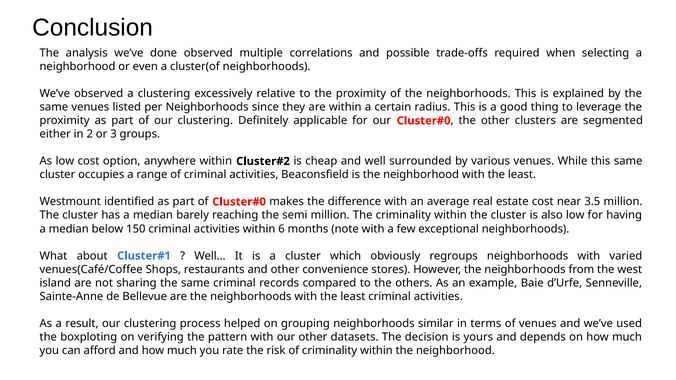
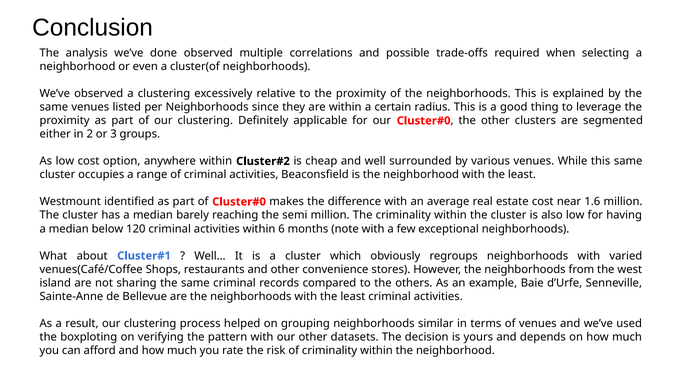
3.5: 3.5 -> 1.6
150: 150 -> 120
